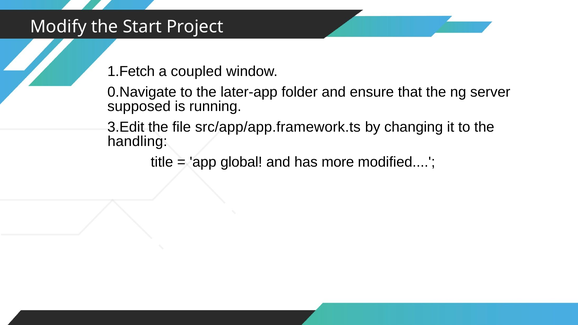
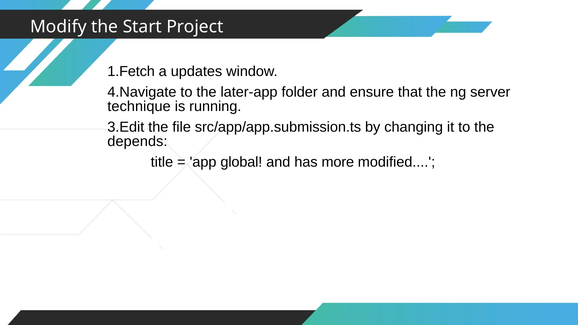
coupled: coupled -> updates
0.Navigate: 0.Navigate -> 4.Navigate
supposed: supposed -> technique
src/app/app.framework.ts: src/app/app.framework.ts -> src/app/app.submission.ts
handling: handling -> depends
